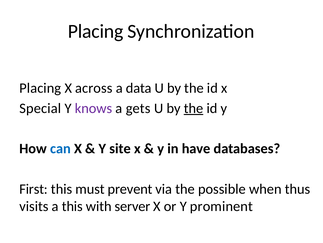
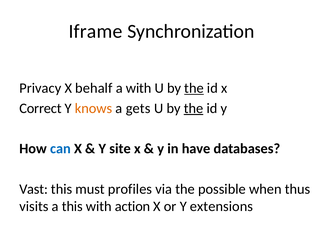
Placing at (96, 31): Placing -> Iframe
Placing at (40, 88): Placing -> Privacy
across: across -> behalf
a data: data -> with
the at (194, 88) underline: none -> present
Special: Special -> Correct
knows colour: purple -> orange
First: First -> Vast
prevent: prevent -> profiles
server: server -> action
prominent: prominent -> extensions
